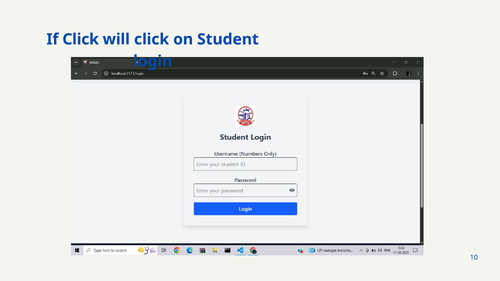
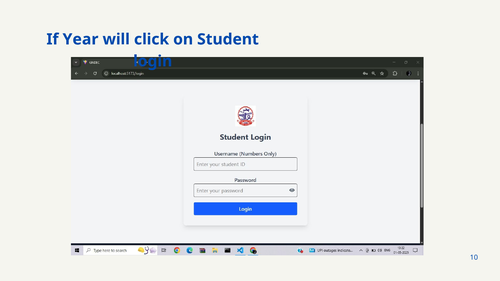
If Click: Click -> Year
